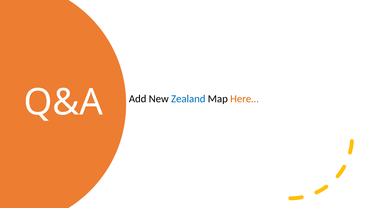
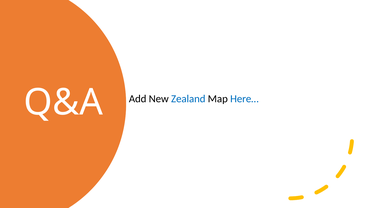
Here… colour: orange -> blue
